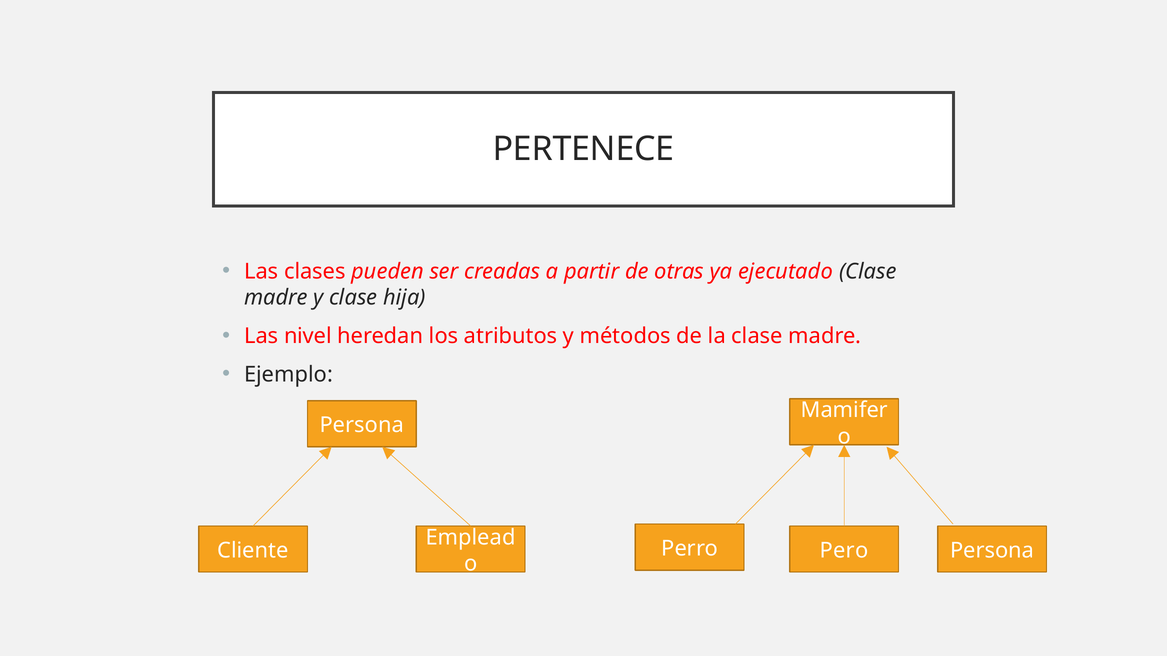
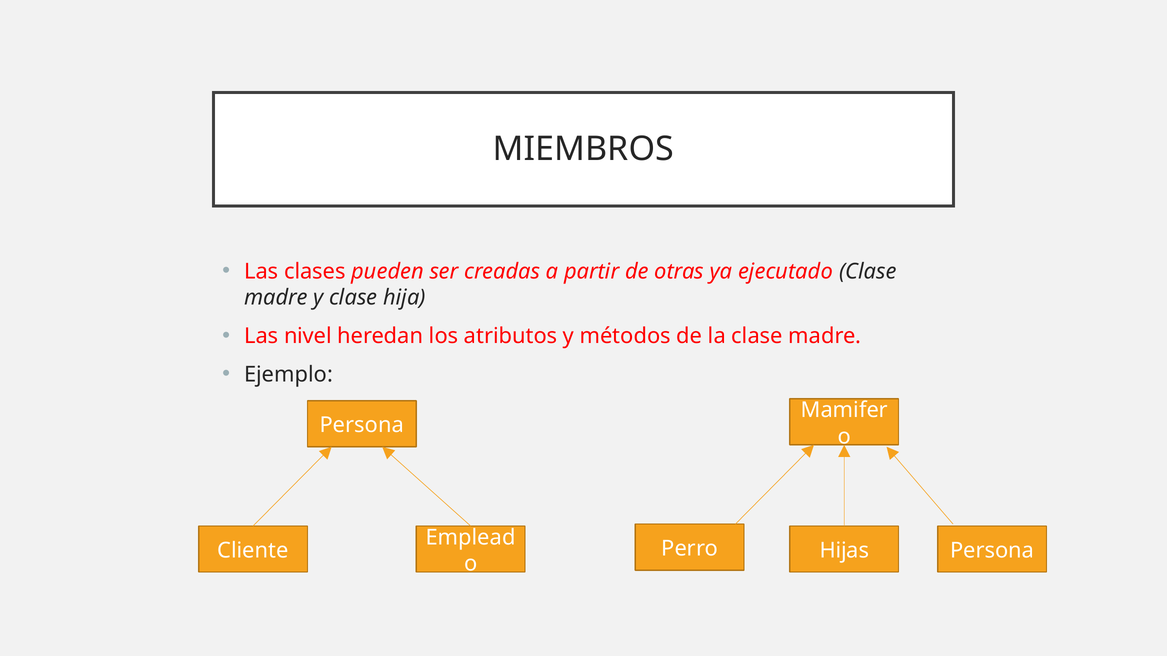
PERTENECE: PERTENECE -> MIEMBROS
Pero: Pero -> Hijas
